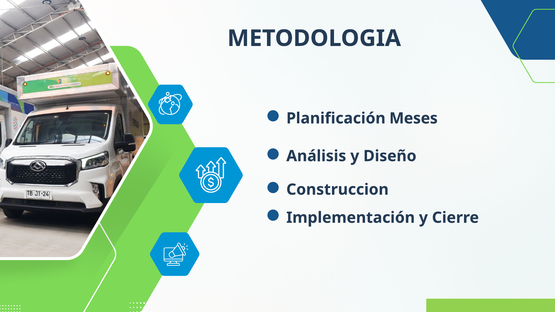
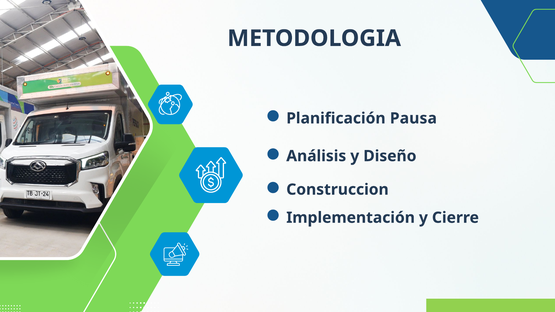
Meses: Meses -> Pausa
